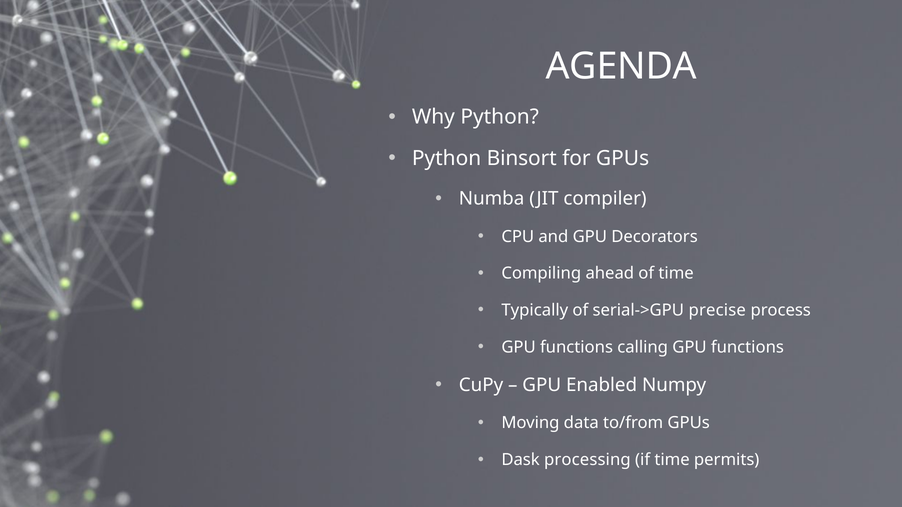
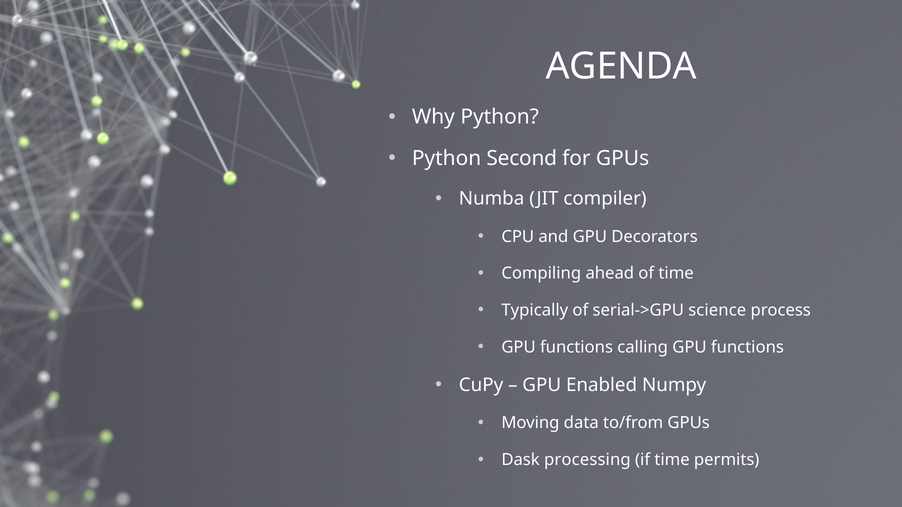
Binsort: Binsort -> Second
precise: precise -> science
